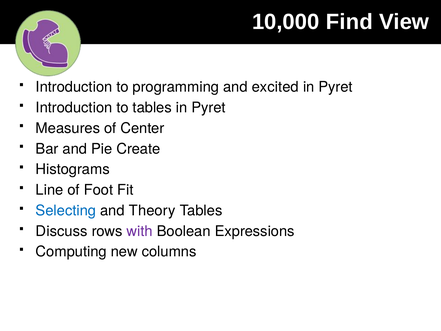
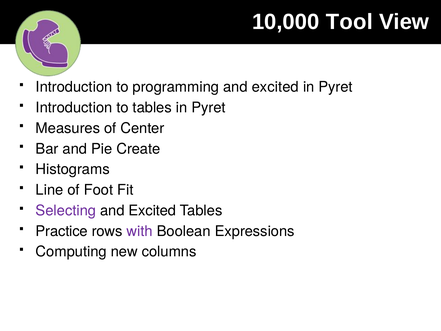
Find: Find -> Tool
Selecting colour: blue -> purple
Theory at (152, 210): Theory -> Excited
Discuss: Discuss -> Practice
